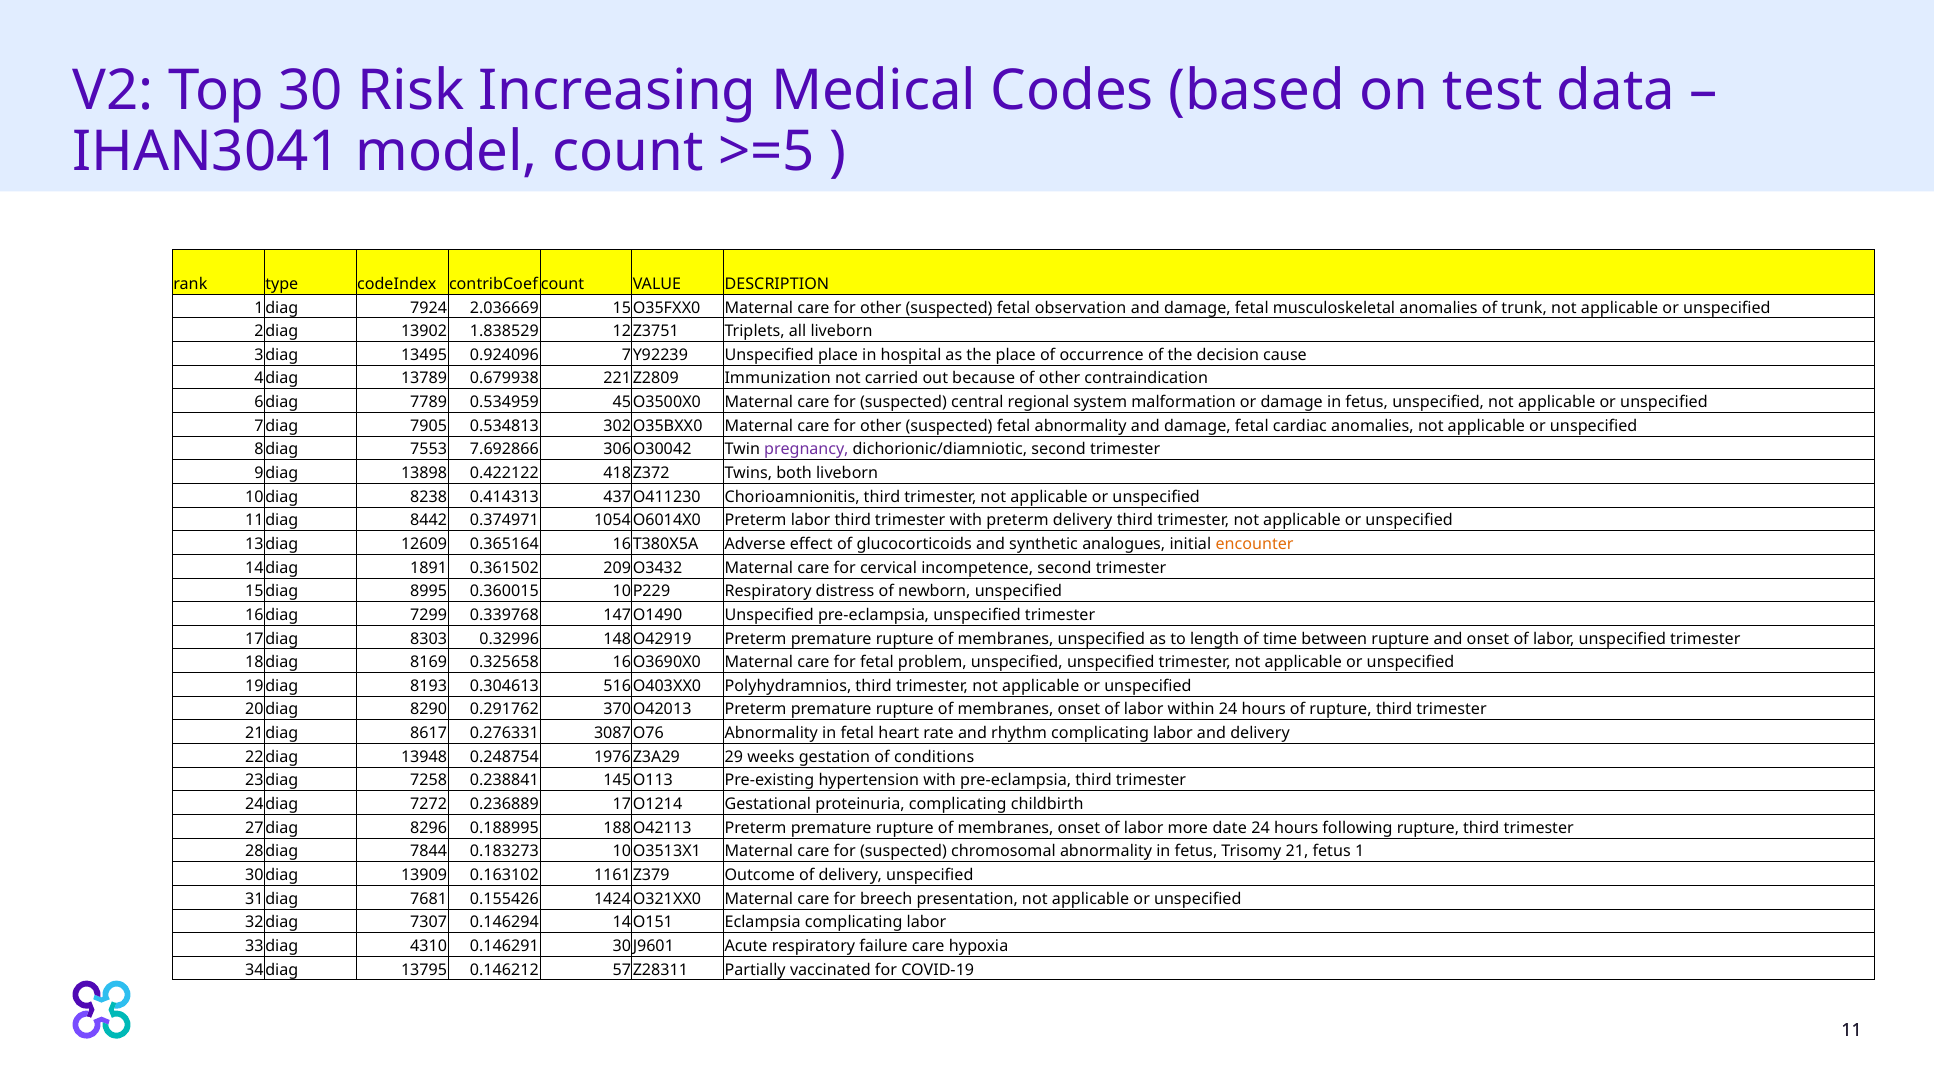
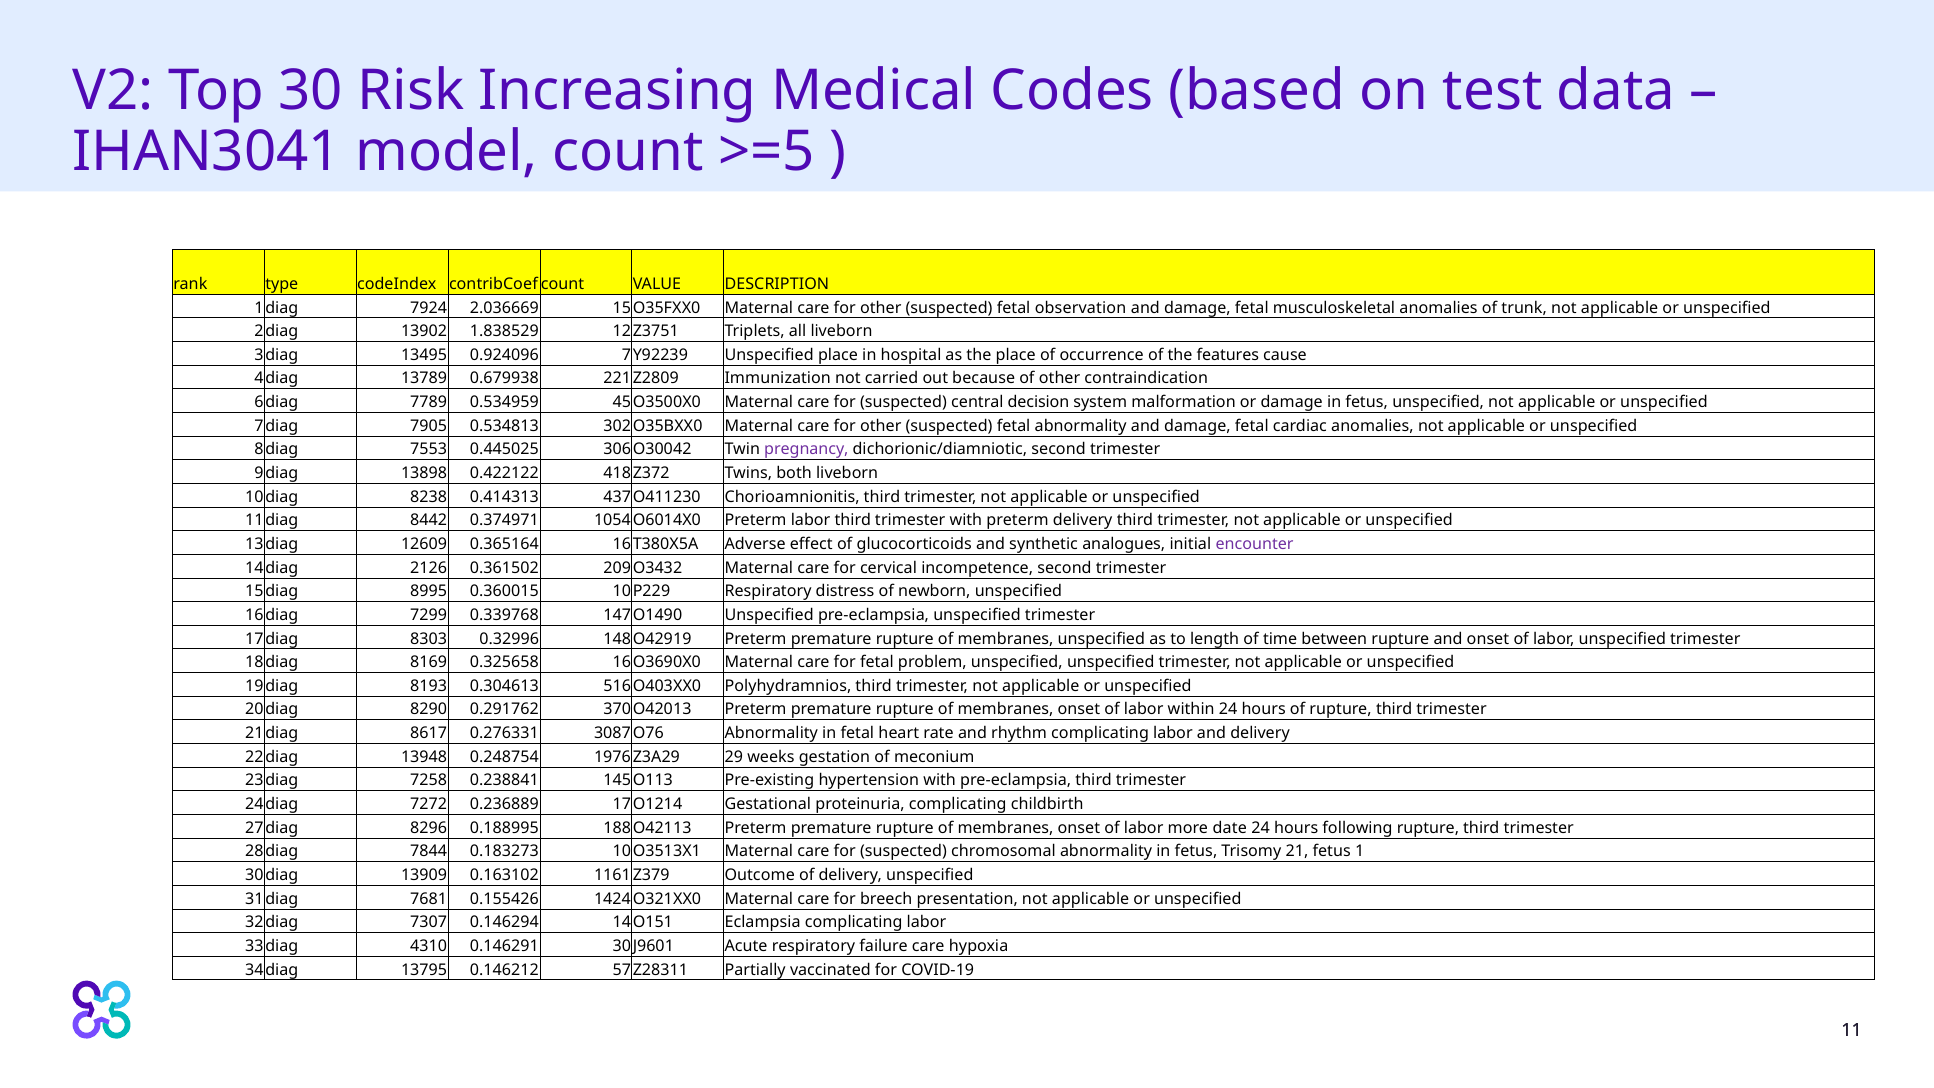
decision: decision -> features
regional: regional -> decision
7.692866: 7.692866 -> 0.445025
encounter colour: orange -> purple
1891: 1891 -> 2126
conditions: conditions -> meconium
